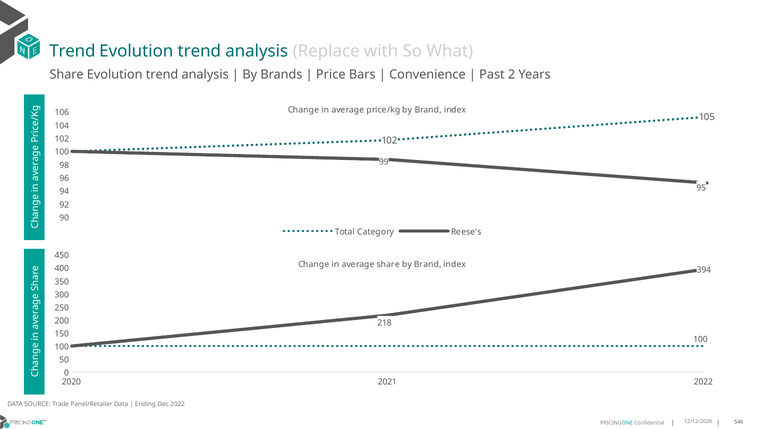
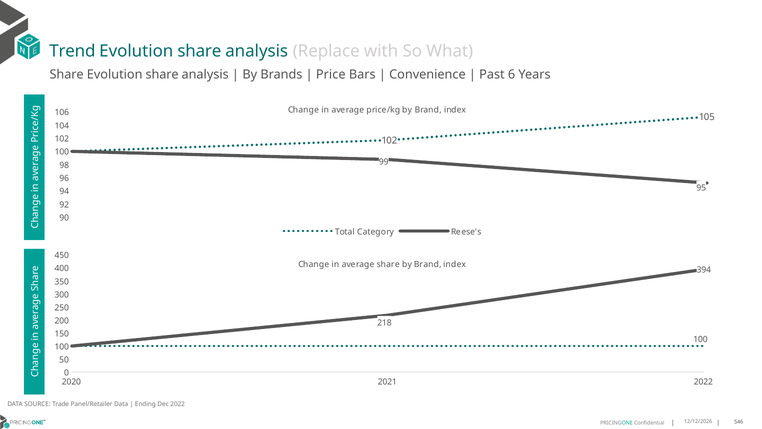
trend at (199, 51): trend -> share
Share Evolution trend: trend -> share
2: 2 -> 6
